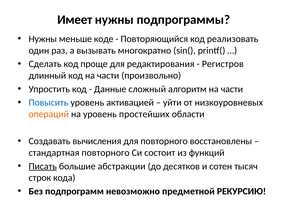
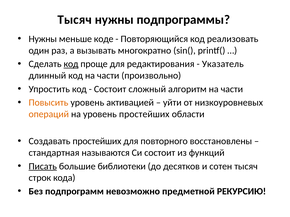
Имеет at (75, 20): Имеет -> Тысяч
код at (71, 64) underline: none -> present
Регистров: Регистров -> Указатель
Данные at (110, 89): Данные -> Состоит
Повысить colour: blue -> orange
Создавать вычисления: вычисления -> простейших
стандартная повторного: повторного -> называются
абстракции: абстракции -> библиотеки
